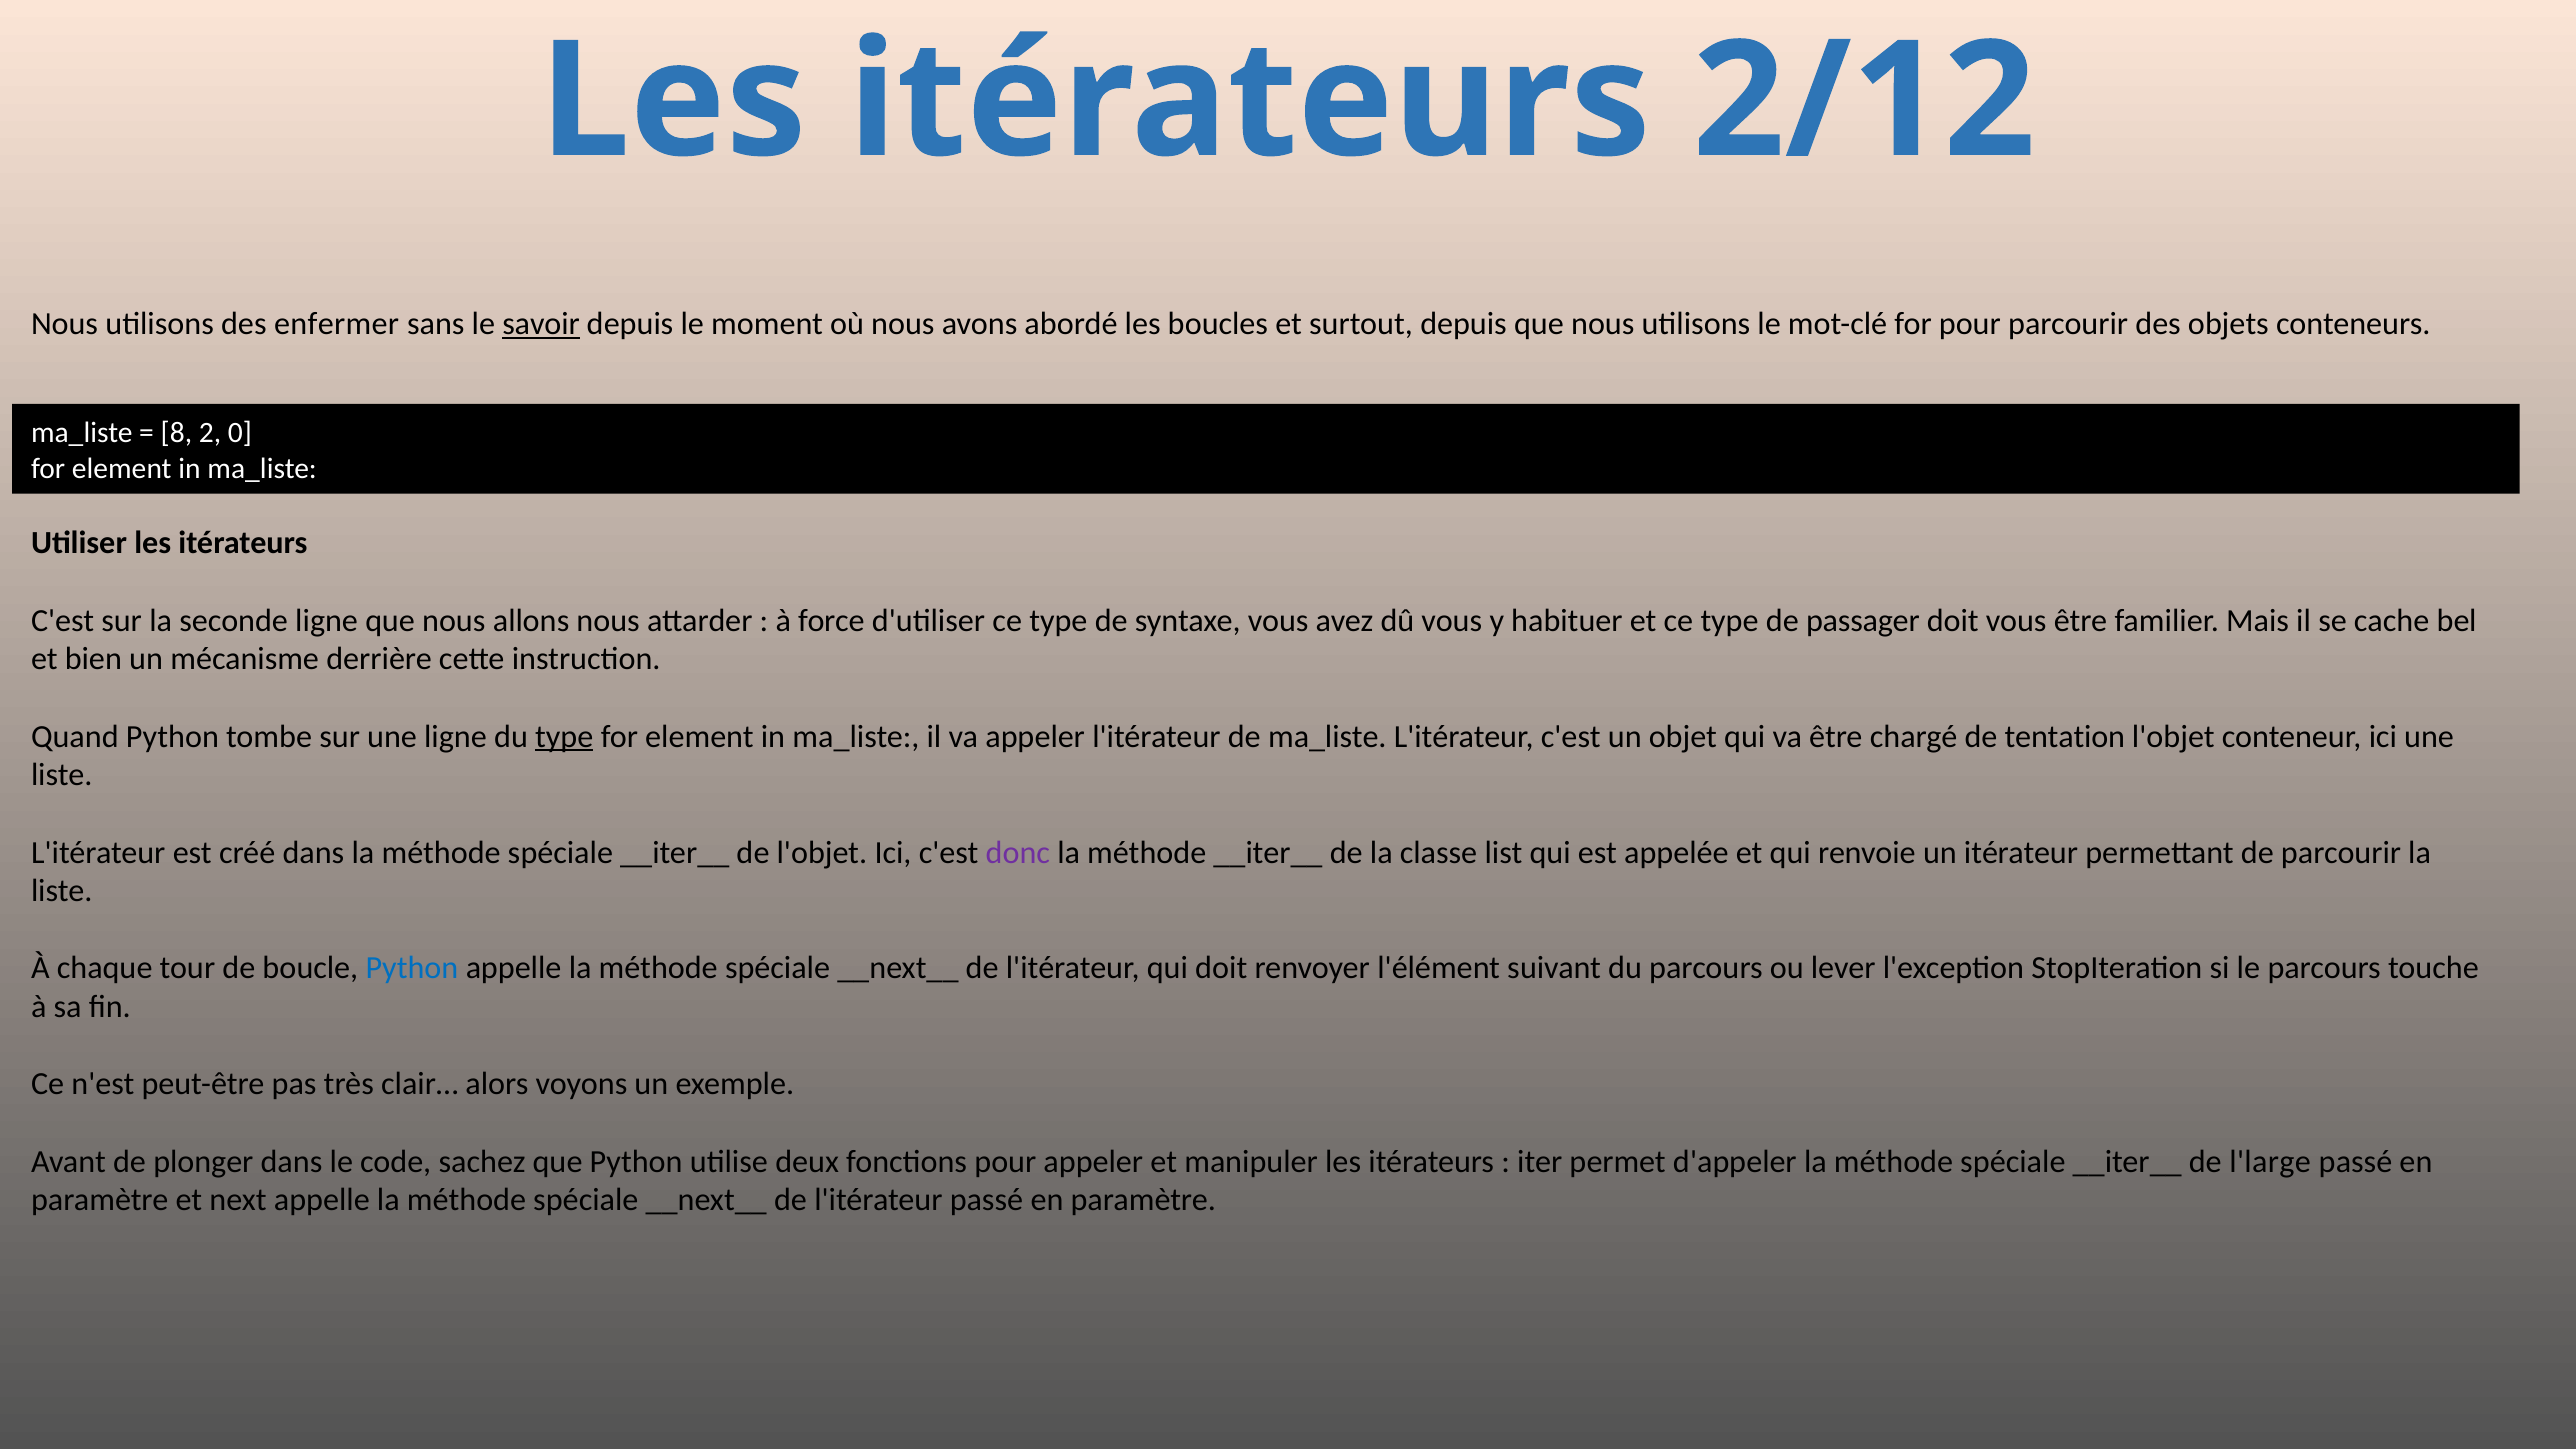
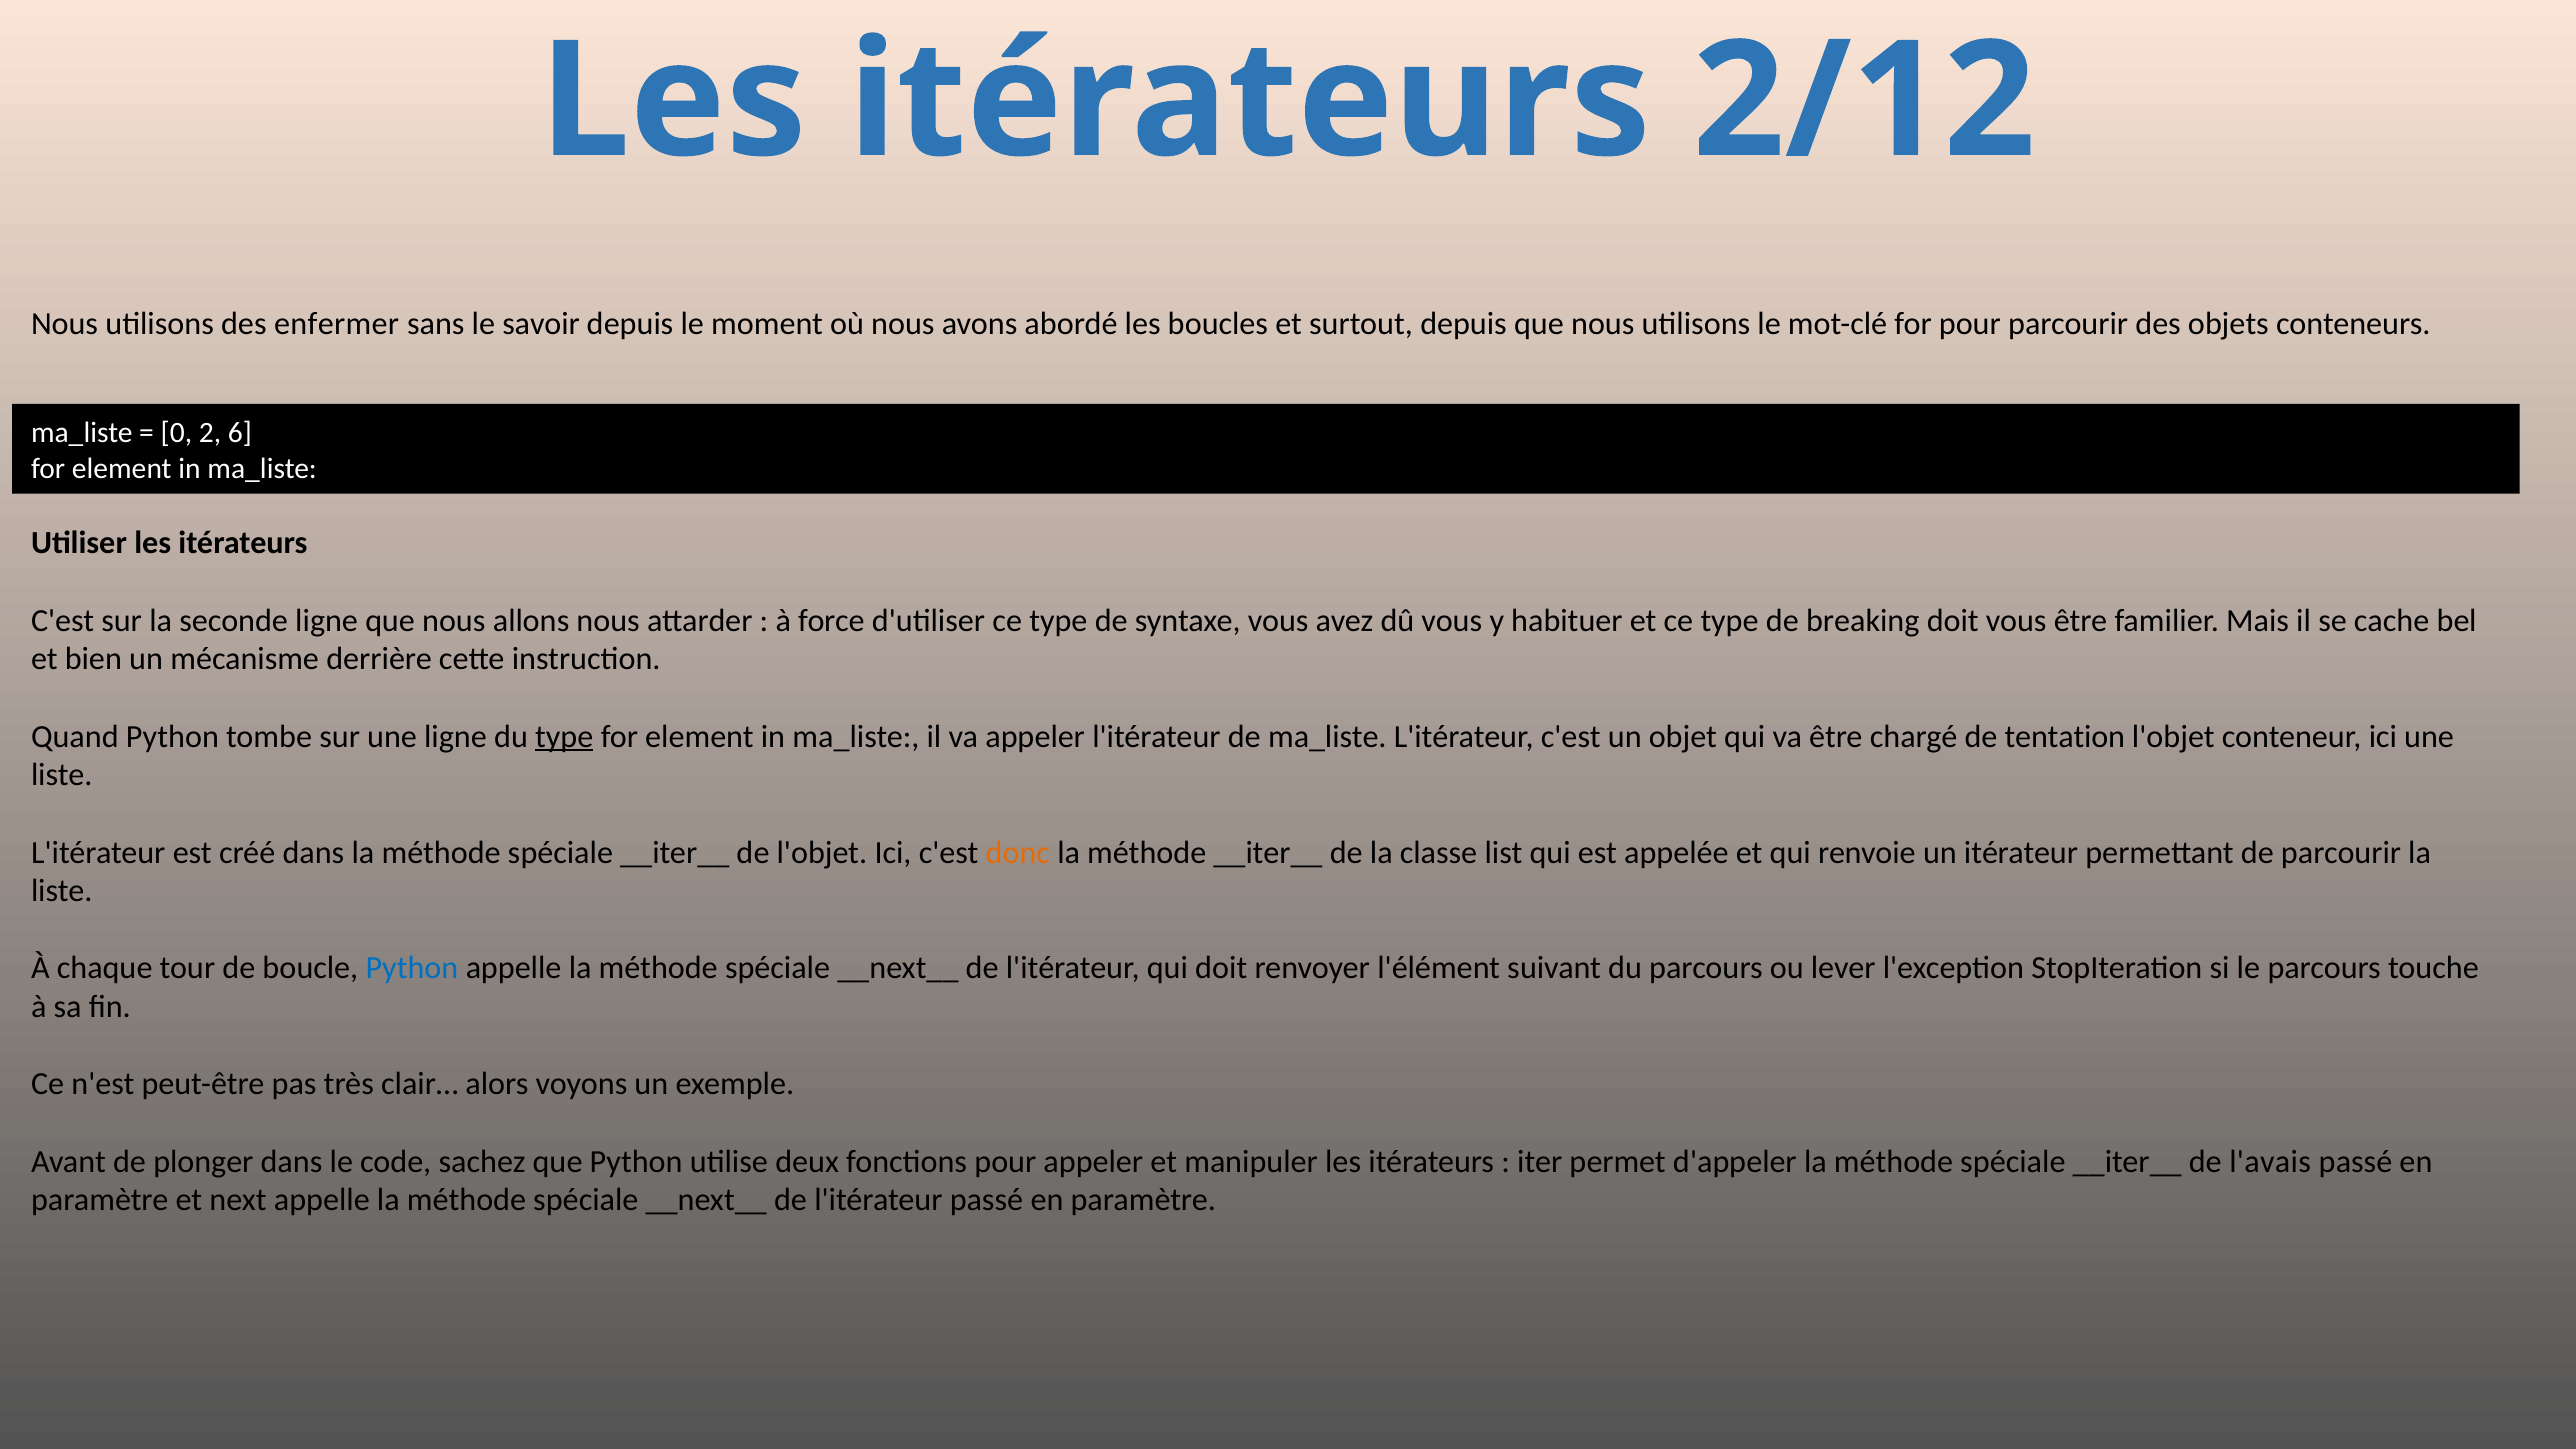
savoir underline: present -> none
8: 8 -> 0
0: 0 -> 6
passager: passager -> breaking
donc colour: purple -> orange
l'large: l'large -> l'avais
